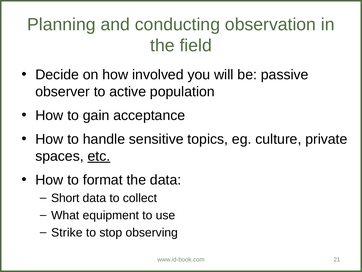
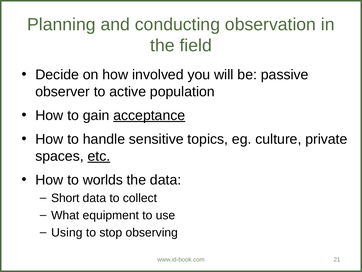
acceptance underline: none -> present
format: format -> worlds
Strike: Strike -> Using
